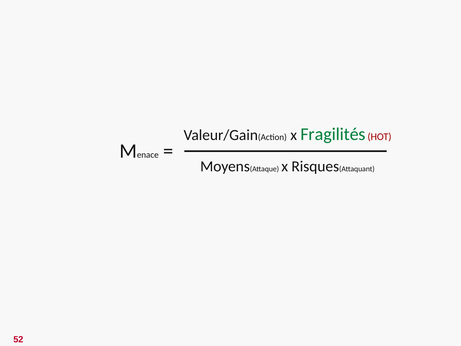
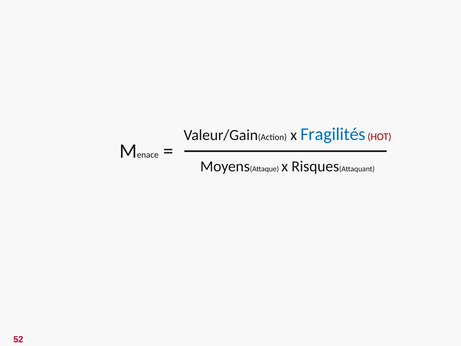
Fragilités colour: green -> blue
